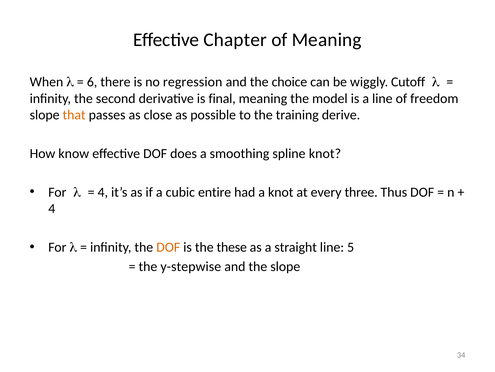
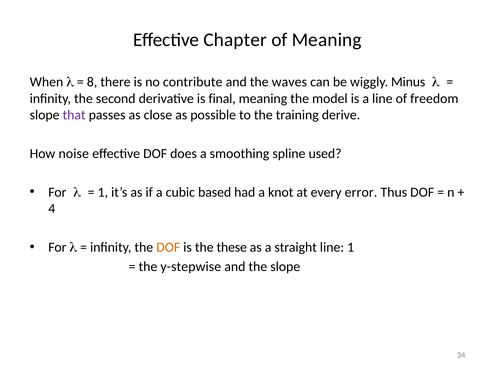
6: 6 -> 8
regression: regression -> contribute
choice: choice -> waves
Cutoff: Cutoff -> Minus
that colour: orange -> purple
know: know -> noise
spline knot: knot -> used
4 at (103, 192): 4 -> 1
entire: entire -> based
three: three -> error
line 5: 5 -> 1
